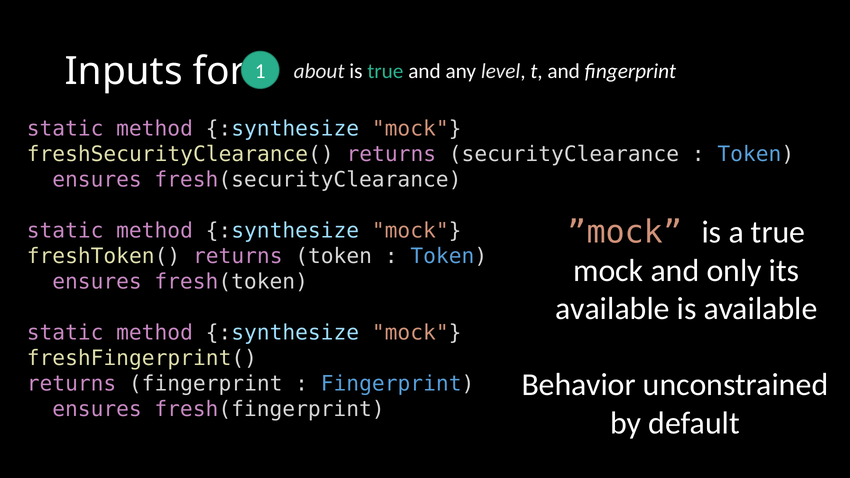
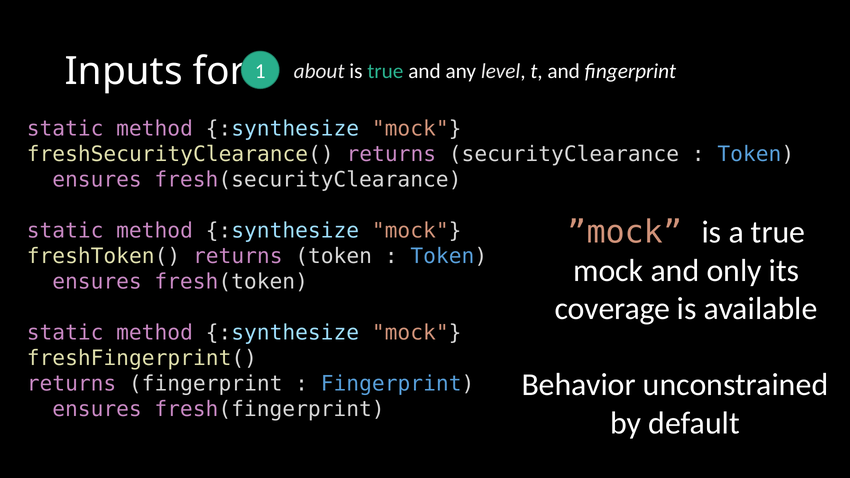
available at (612, 309): available -> coverage
